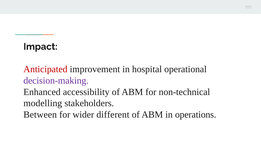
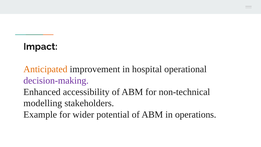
Anticipated colour: red -> orange
Between: Between -> Example
different: different -> potential
